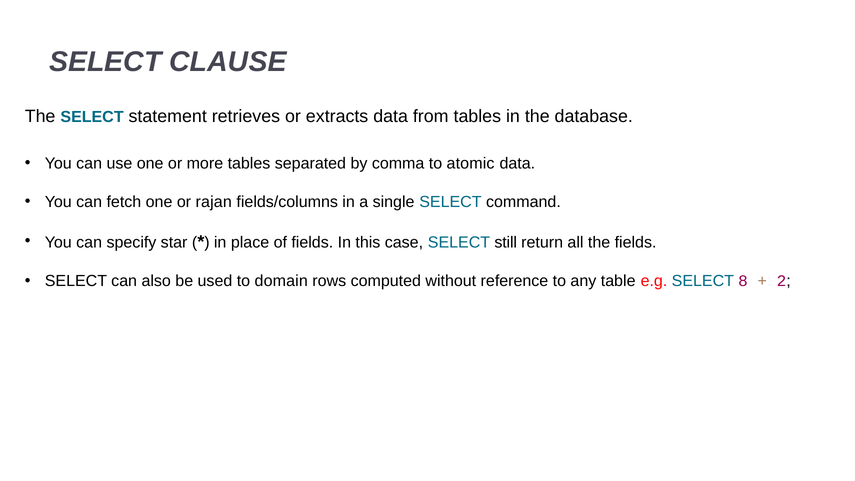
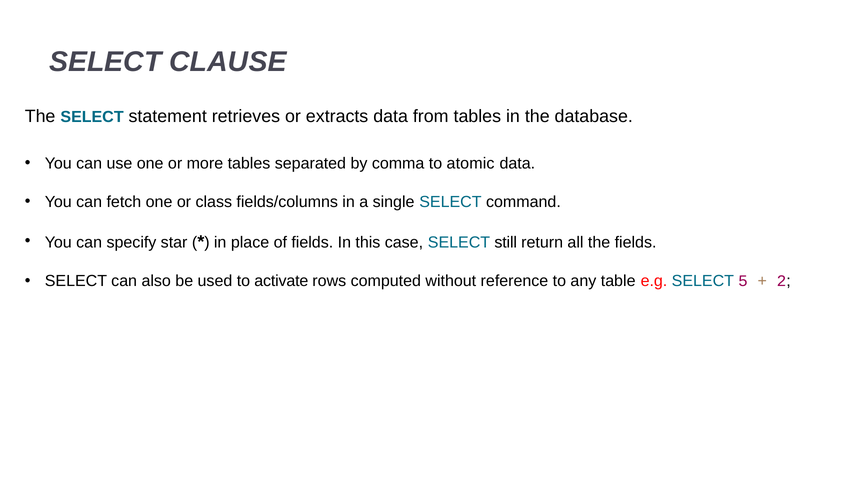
rajan: rajan -> class
domain: domain -> activate
8: 8 -> 5
